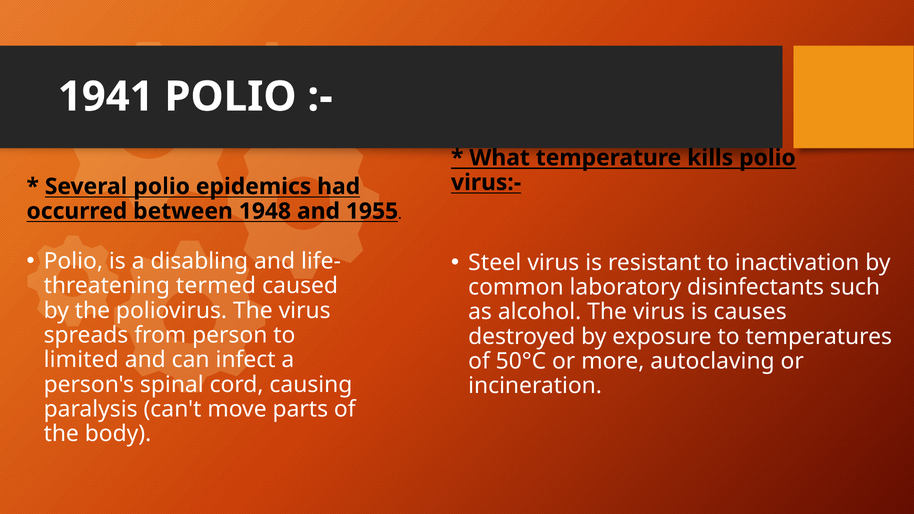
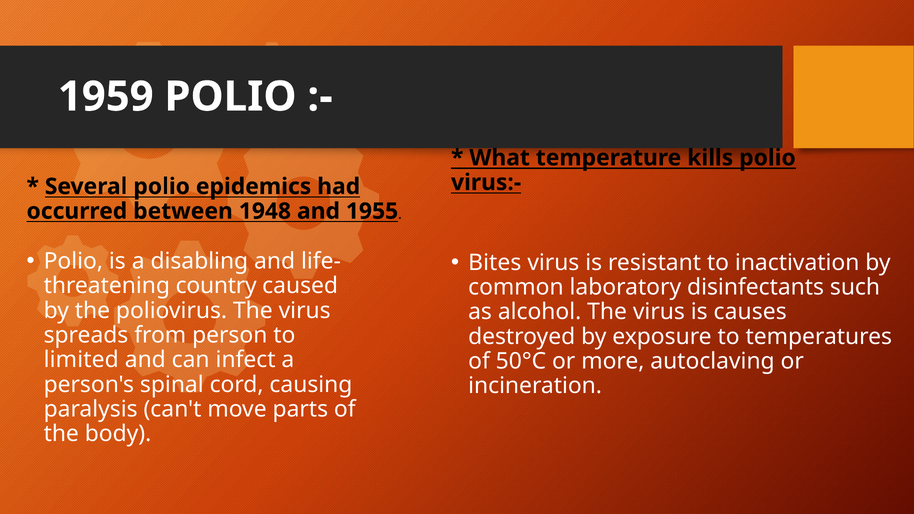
1941: 1941 -> 1959
Steel: Steel -> Bites
termed: termed -> country
